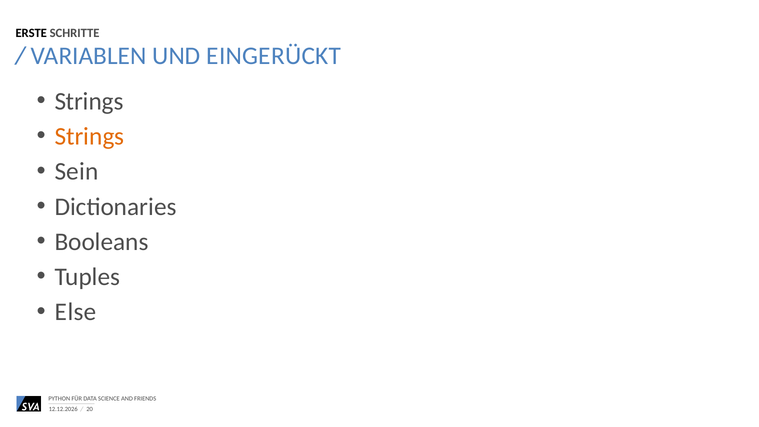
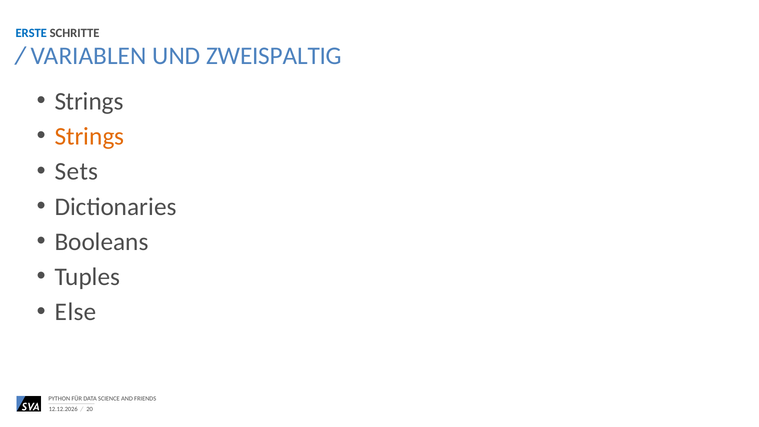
ERSTE colour: black -> blue
EINGERÜCKT: EINGERÜCKT -> ZWEISPALTIG
Sein: Sein -> Sets
